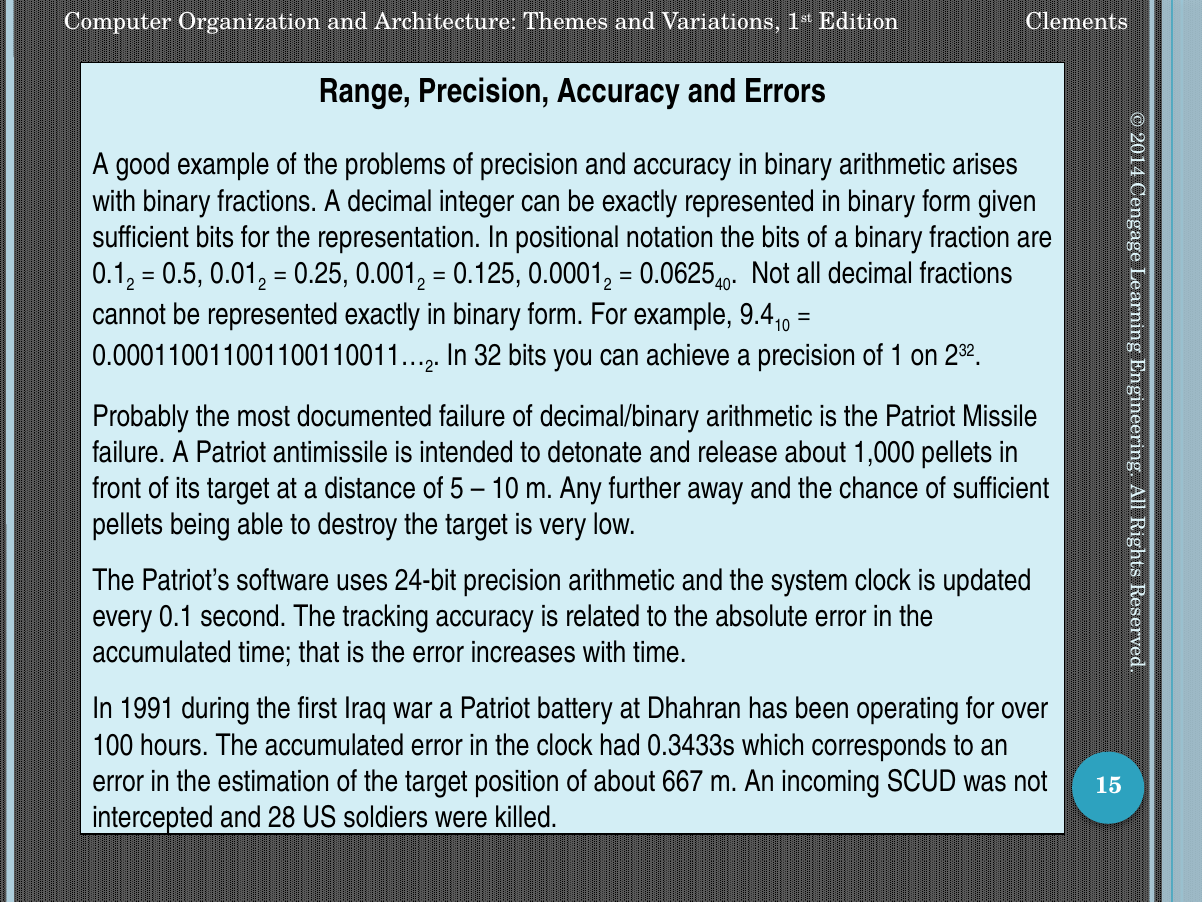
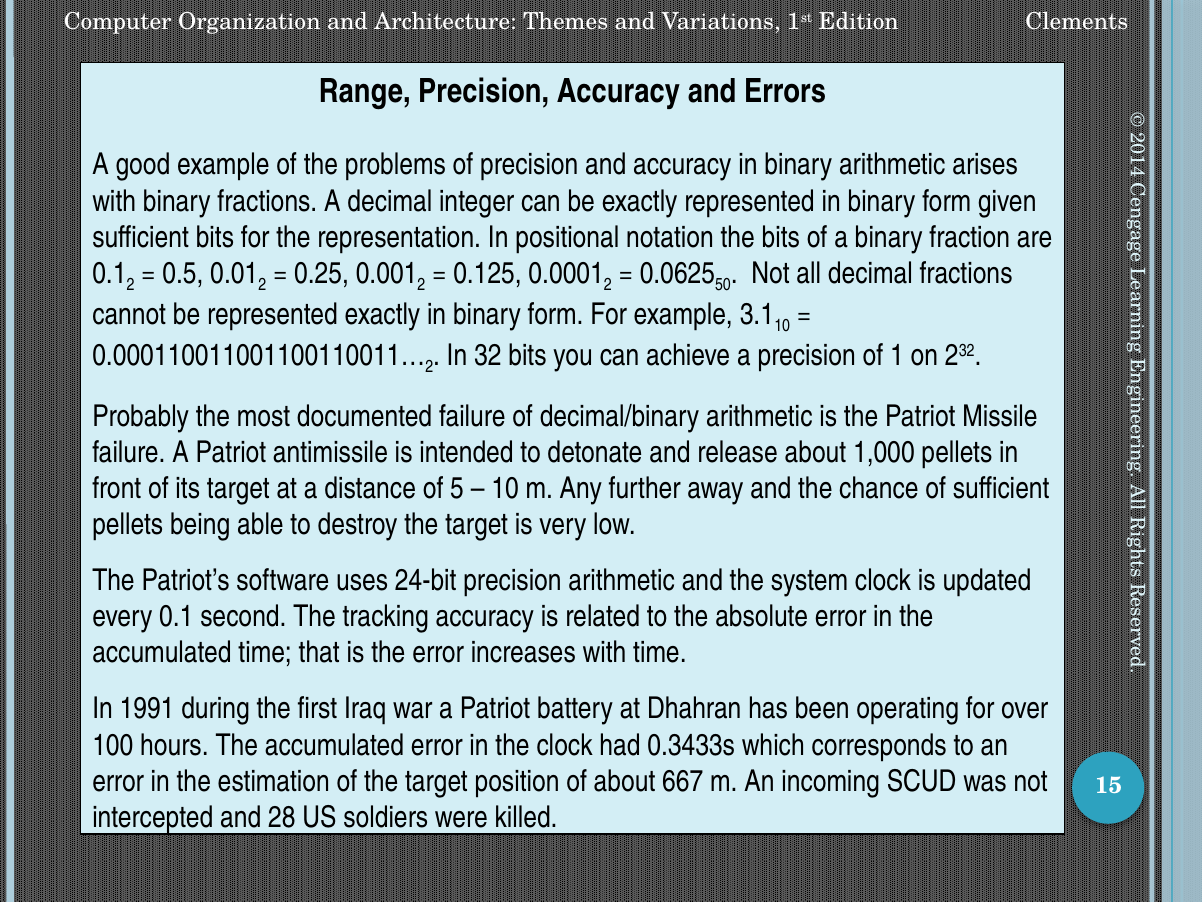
40: 40 -> 50
9.4: 9.4 -> 3.1
